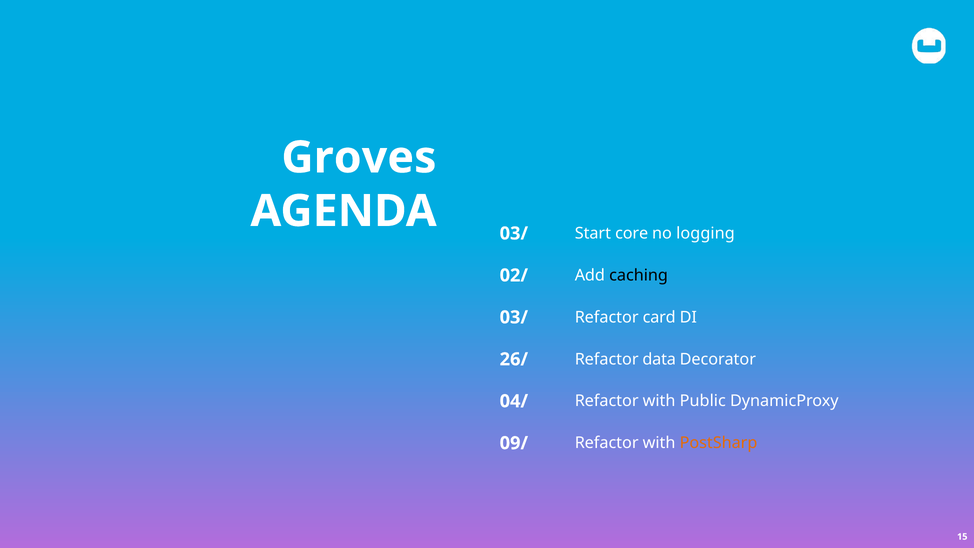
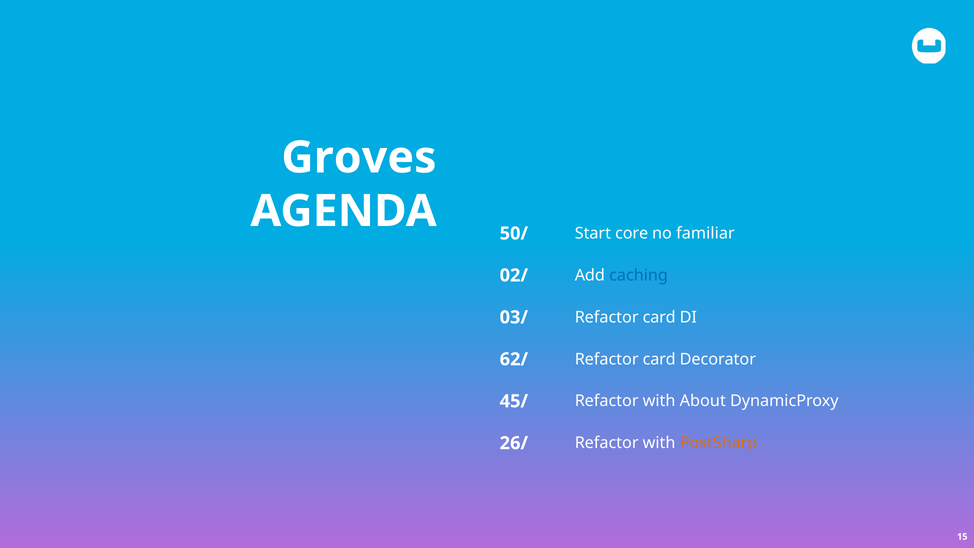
AGENDA 03/: 03/ -> 50/
logging: logging -> familiar
caching colour: black -> blue
26/: 26/ -> 62/
data at (659, 359): data -> card
04/: 04/ -> 45/
Public: Public -> About
09/: 09/ -> 26/
